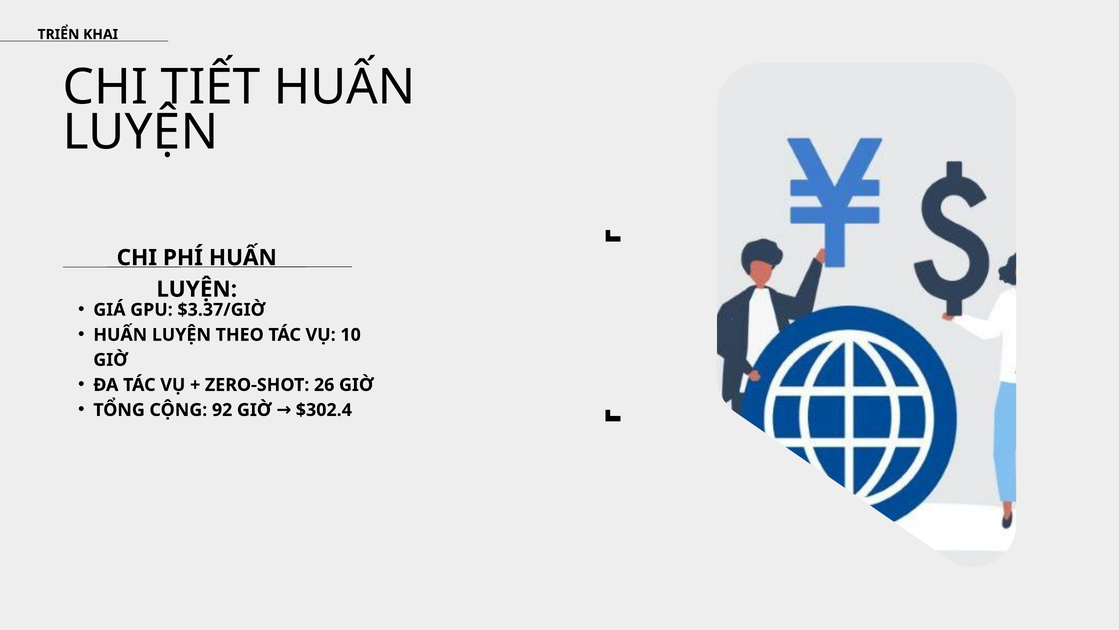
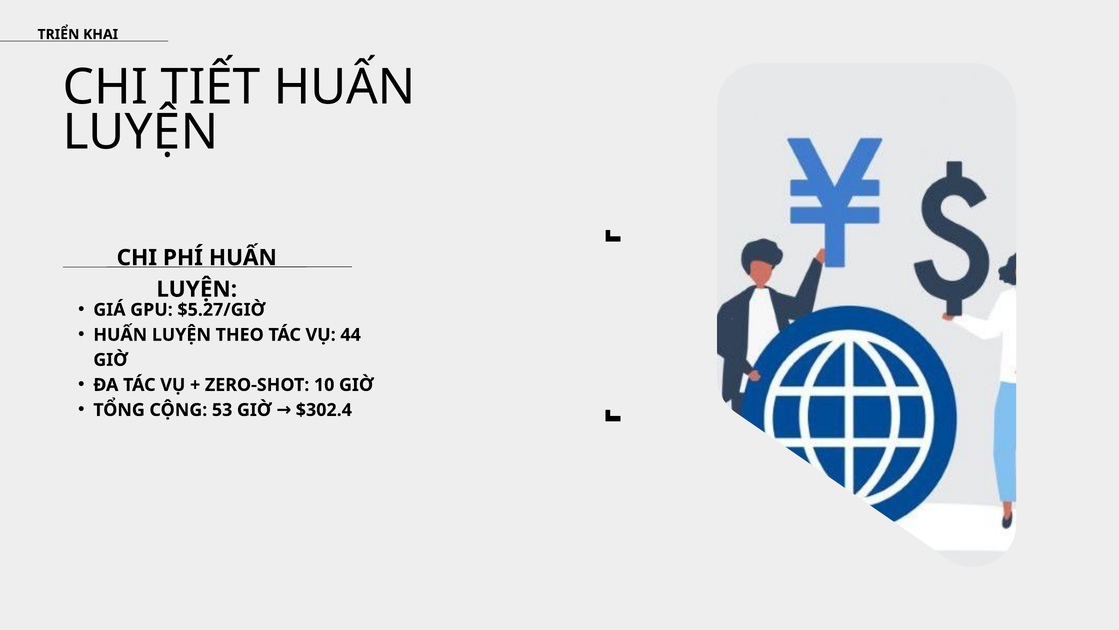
$3.37/GIỜ: $3.37/GIỜ -> $5.27/GIỜ
10: 10 -> 44
26: 26 -> 10
92: 92 -> 53
